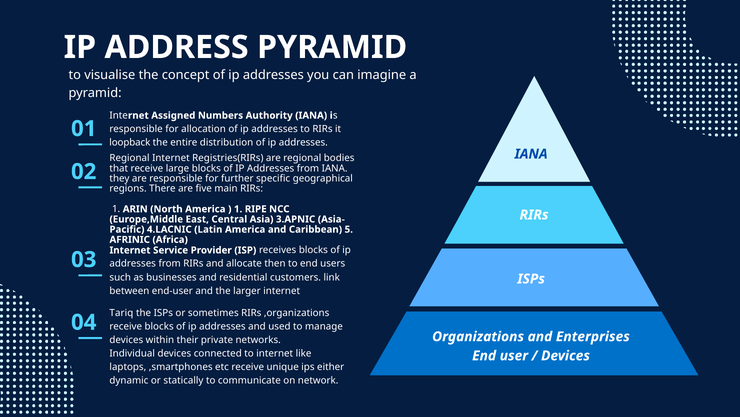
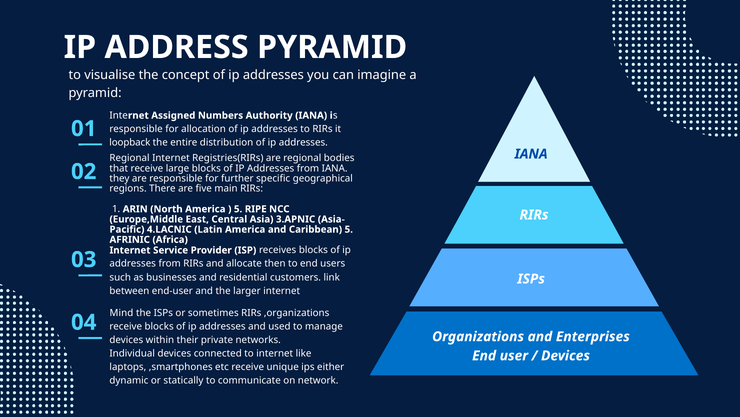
1 at (238, 209): 1 -> 5
Tariq: Tariq -> Mind
